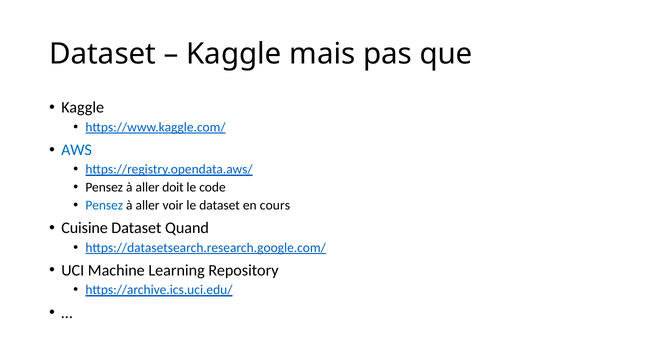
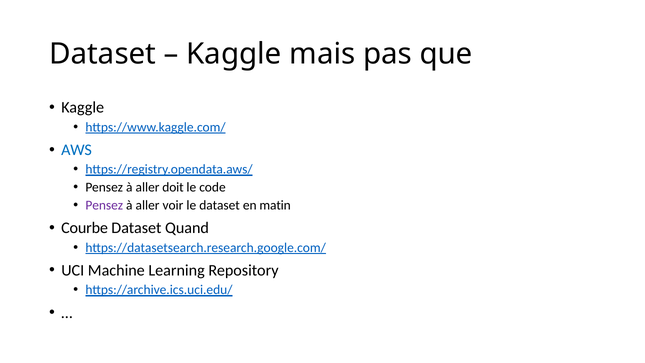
Pensez at (104, 205) colour: blue -> purple
cours: cours -> matin
Cuisine: Cuisine -> Courbe
